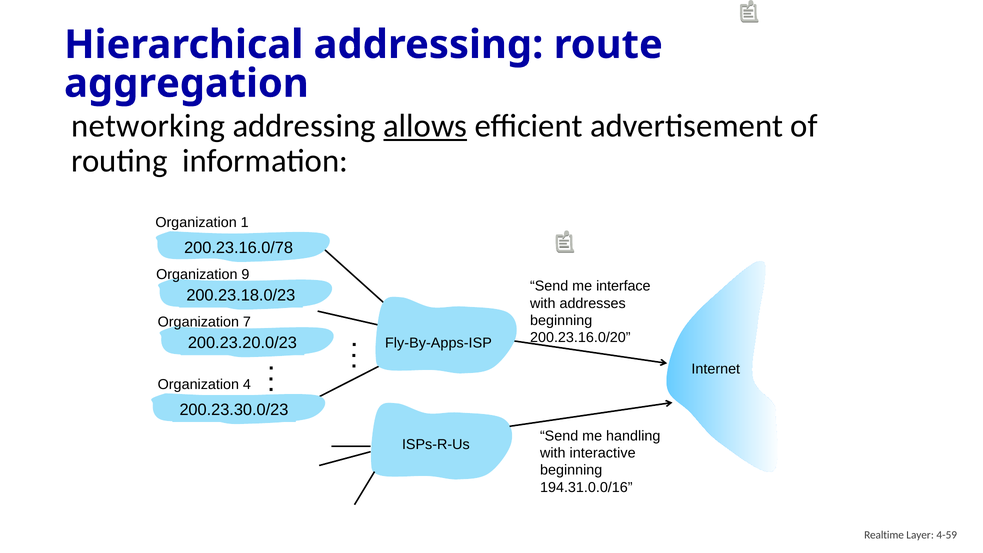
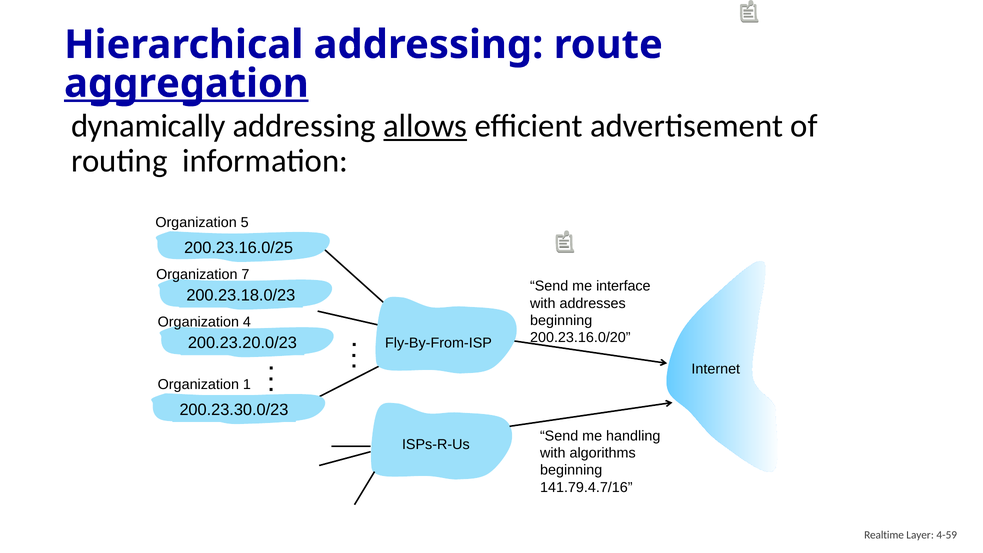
aggregation underline: none -> present
networking: networking -> dynamically
1: 1 -> 5
200.23.16.0/78: 200.23.16.0/78 -> 200.23.16.0/25
9: 9 -> 7
7: 7 -> 4
Fly-By-Apps-ISP: Fly-By-Apps-ISP -> Fly-By-From-ISP
4: 4 -> 1
interactive: interactive -> algorithms
194.31.0.0/16: 194.31.0.0/16 -> 141.79.4.7/16
